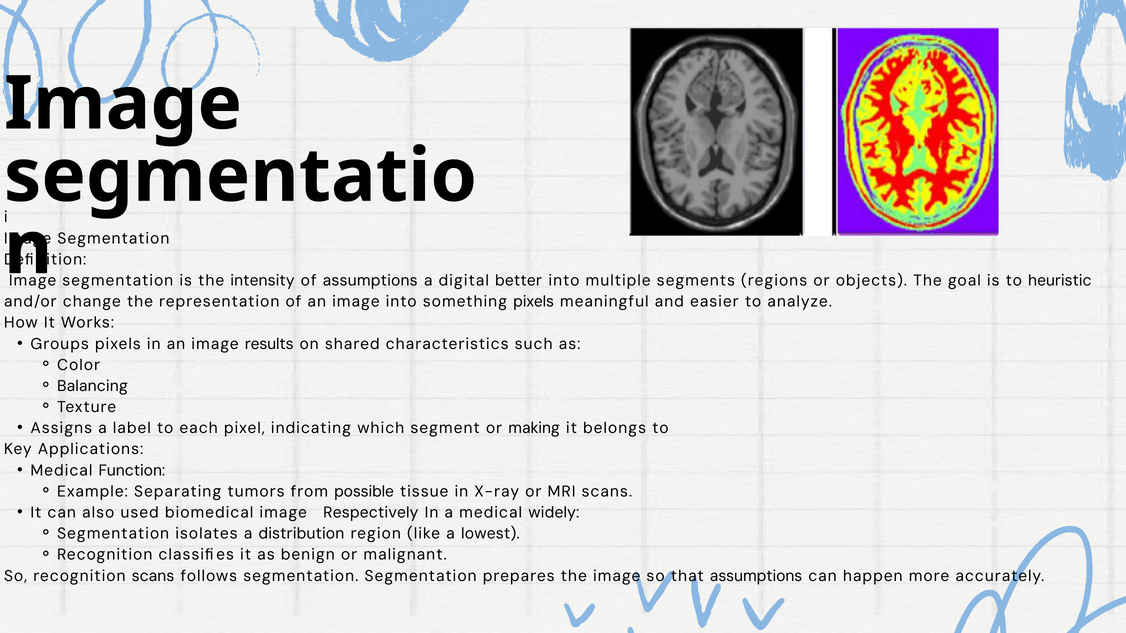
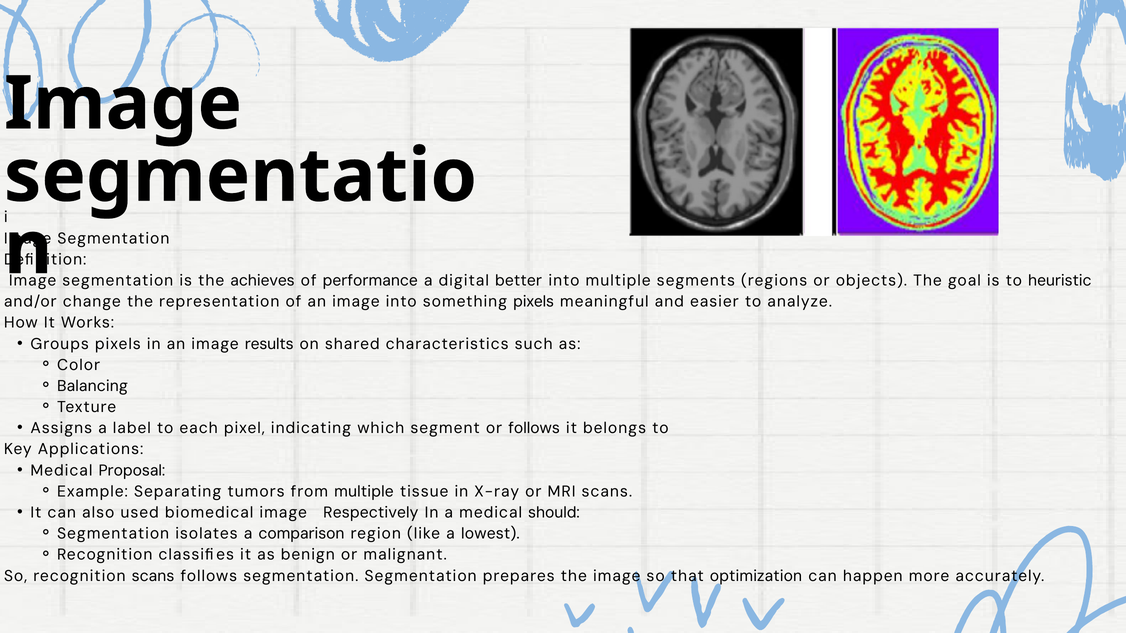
intensity: intensity -> achieves
of assumptions: assumptions -> performance
or making: making -> follows
Function: Function -> Proposal
from possible: possible -> multiple
widely: widely -> should
distribution: distribution -> comparison
that assumptions: assumptions -> optimization
